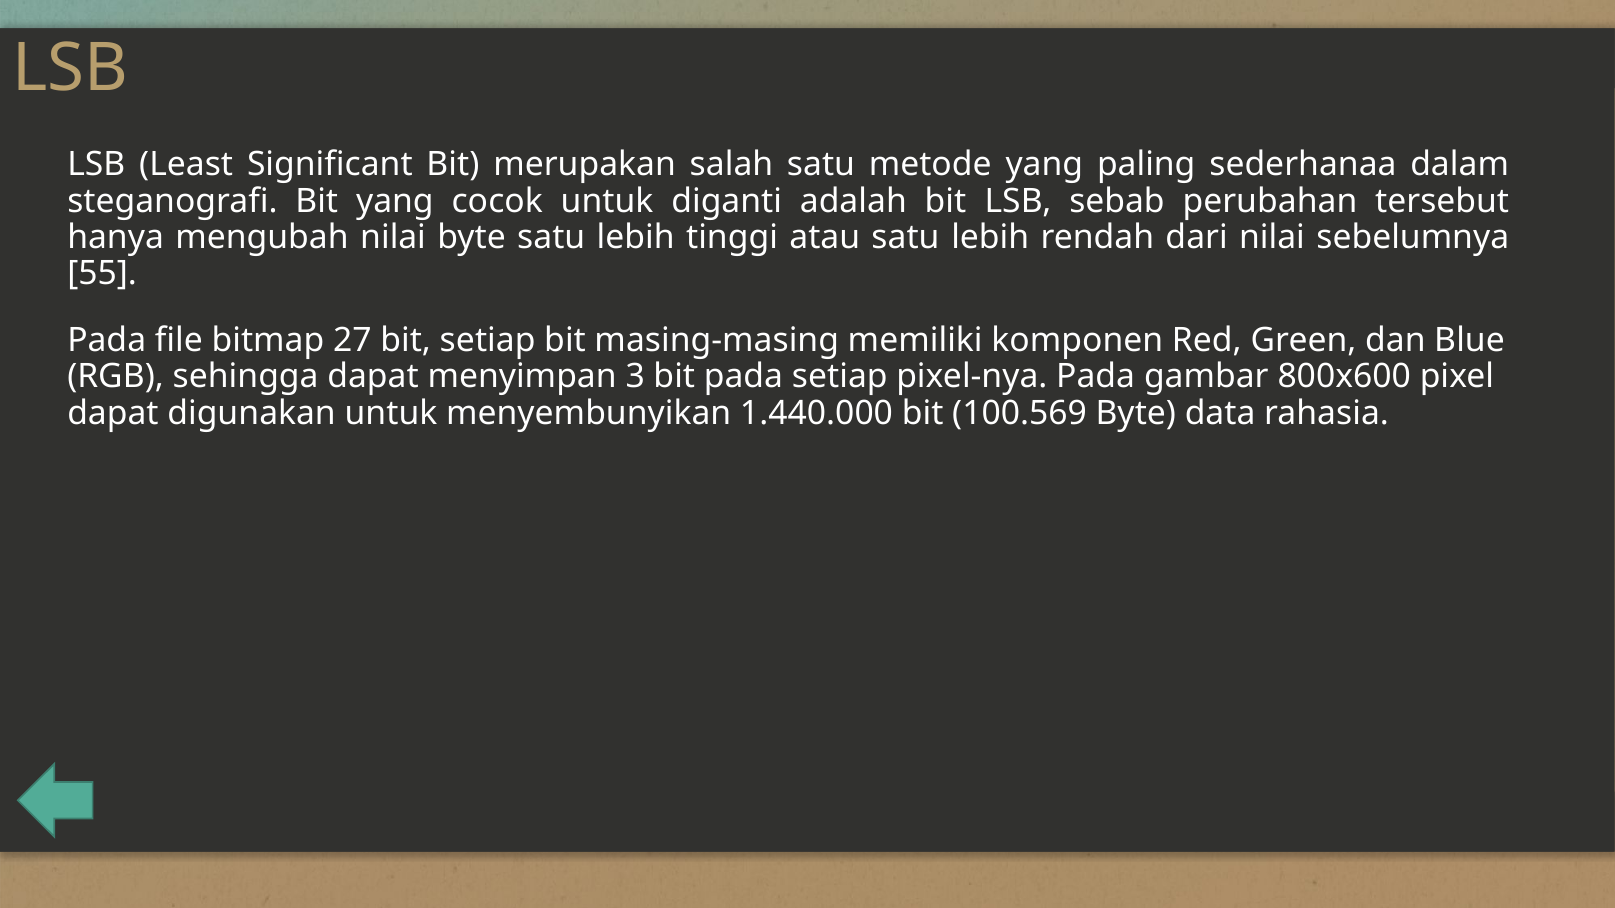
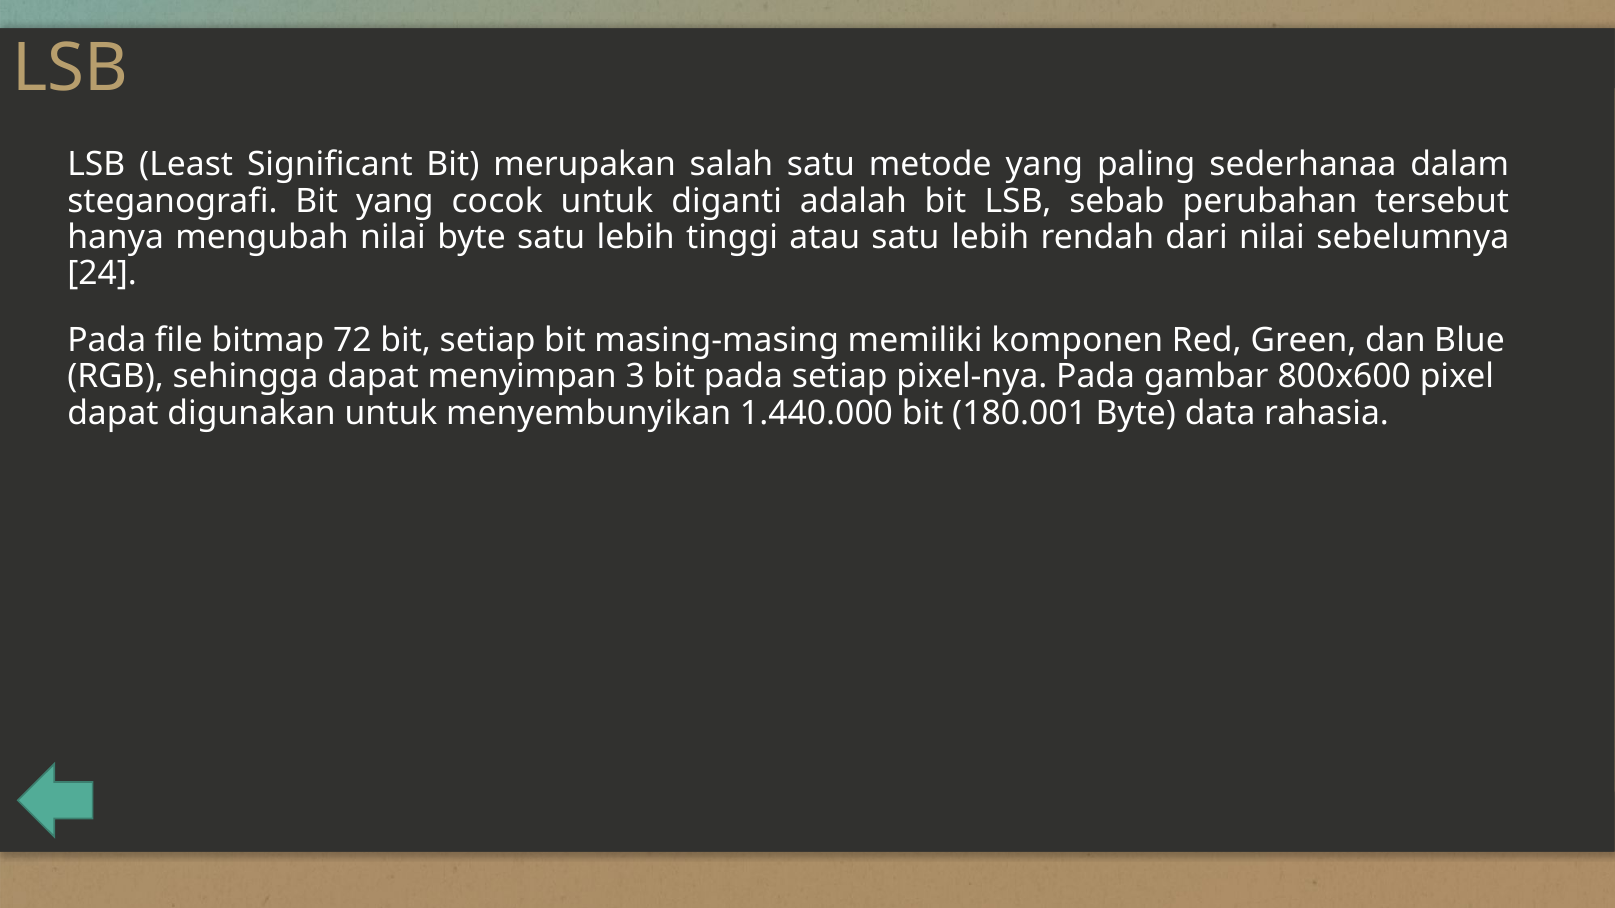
55: 55 -> 24
27: 27 -> 72
100.569: 100.569 -> 180.001
